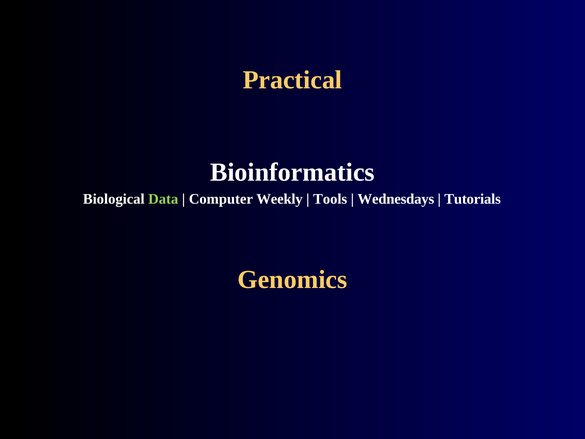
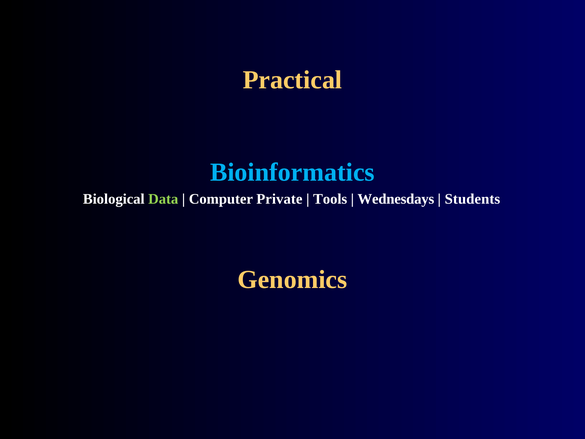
Bioinformatics colour: white -> light blue
Weekly: Weekly -> Private
Tutorials: Tutorials -> Students
